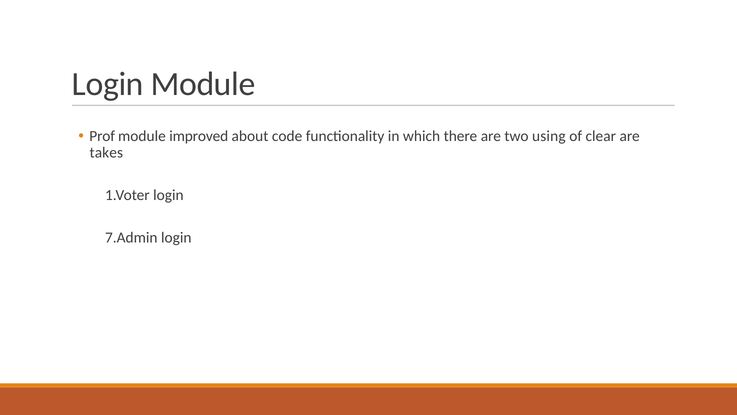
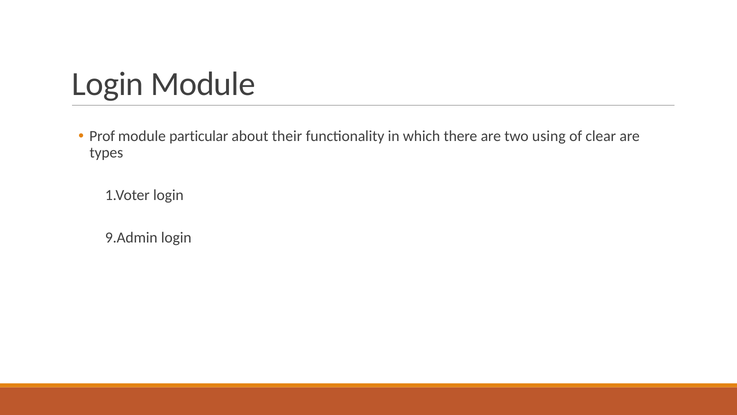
improved: improved -> particular
code: code -> their
takes: takes -> types
7.Admin: 7.Admin -> 9.Admin
